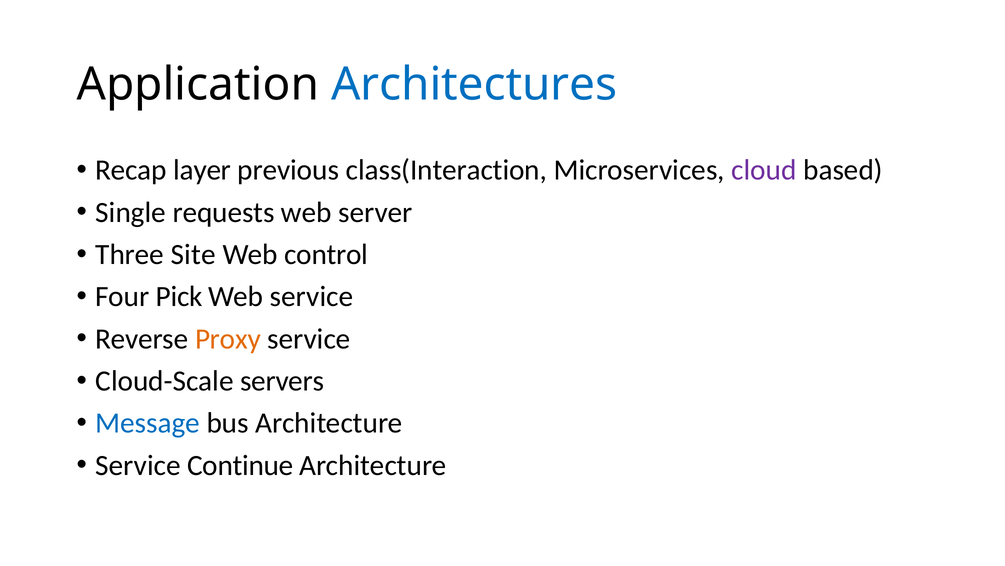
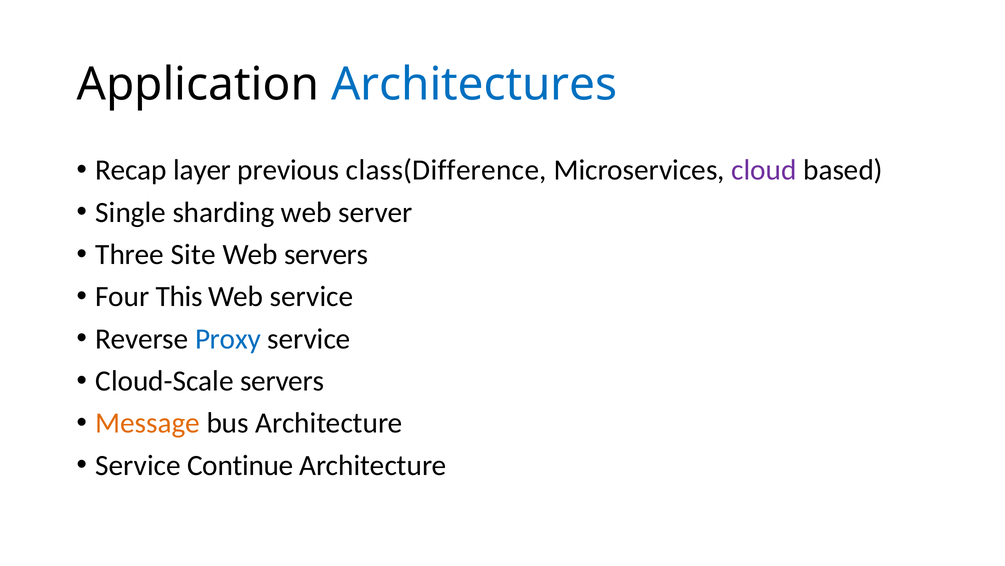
class(Interaction: class(Interaction -> class(Difference
requests: requests -> sharding
Web control: control -> servers
Pick: Pick -> This
Proxy colour: orange -> blue
Message colour: blue -> orange
